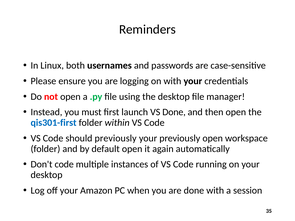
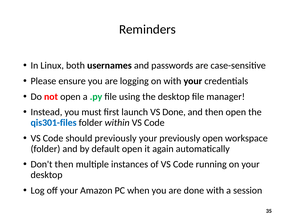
qis301-first: qis301-first -> qis301-files
Don't code: code -> then
